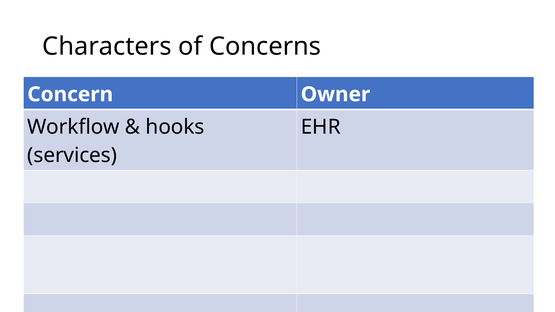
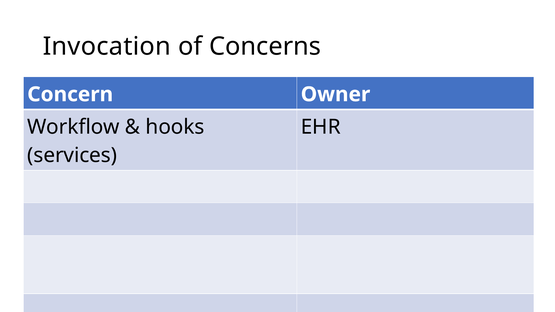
Characters: Characters -> Invocation
